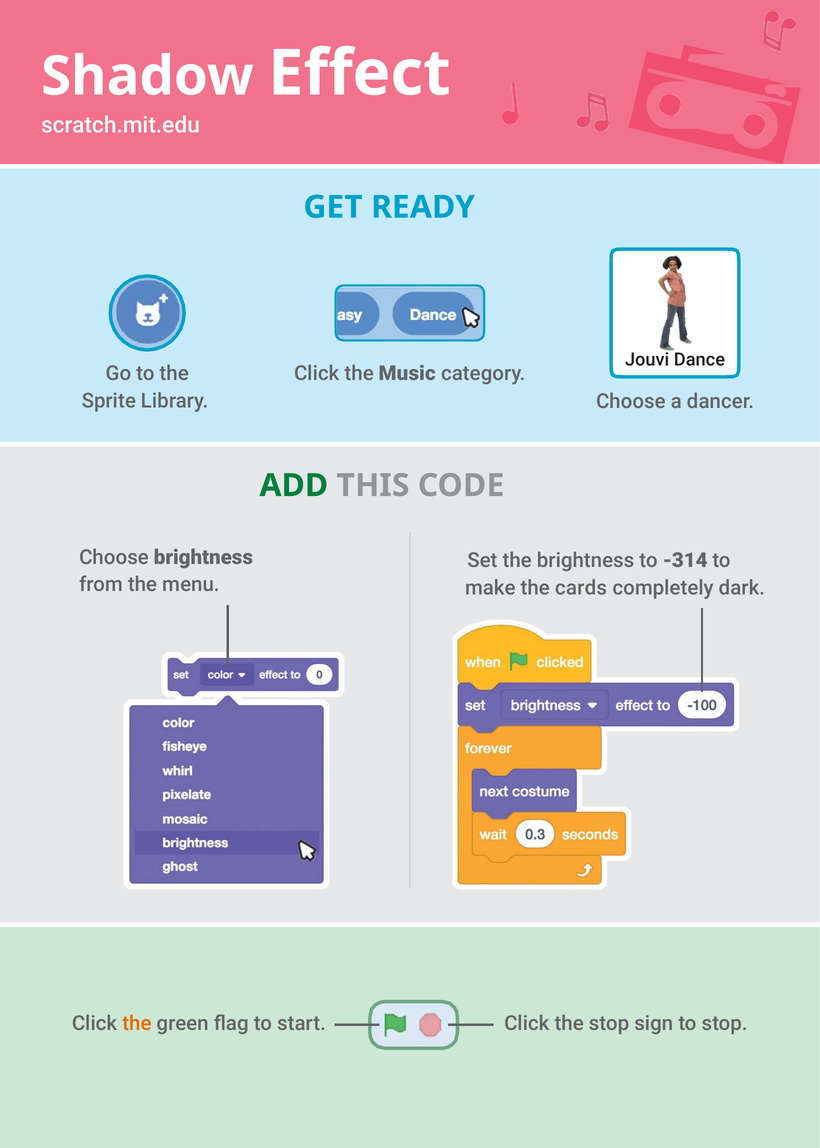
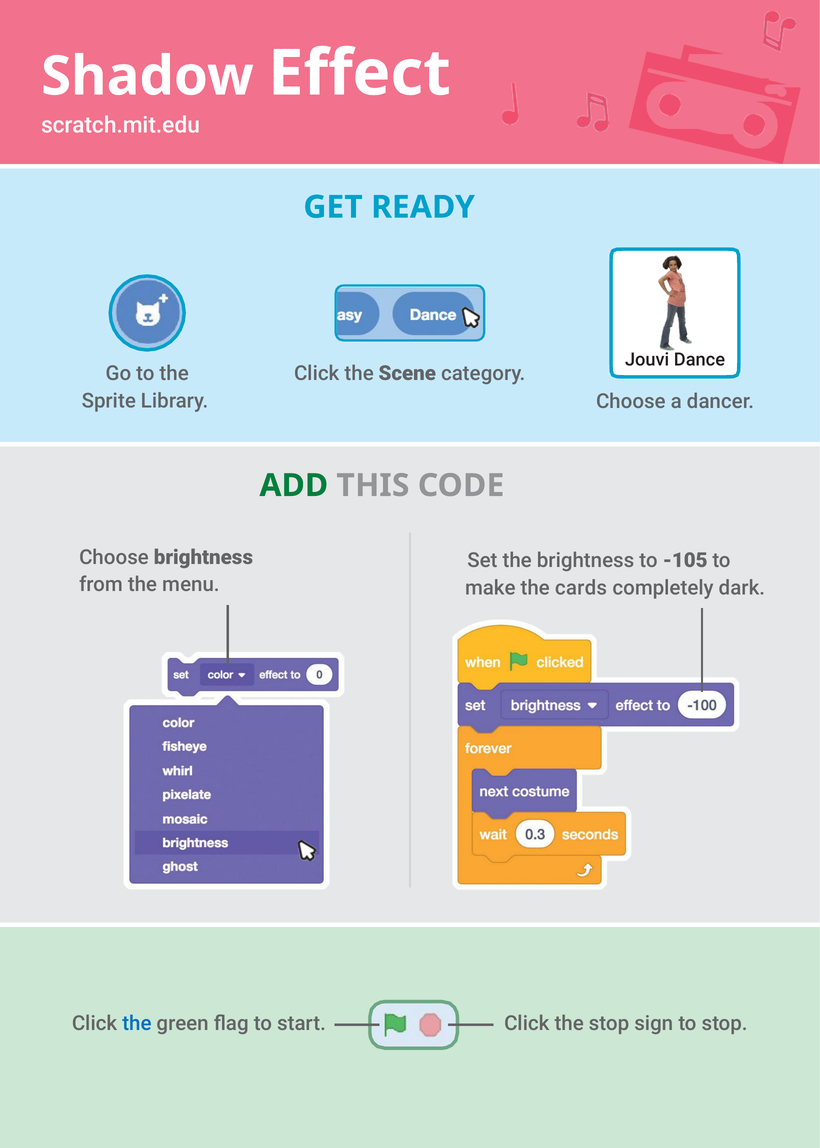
Music: Music -> Scene
-314: -314 -> -105
the at (137, 1024) colour: orange -> blue
